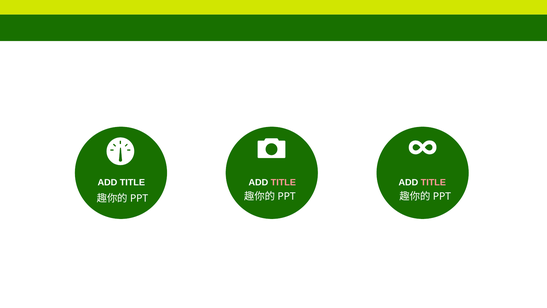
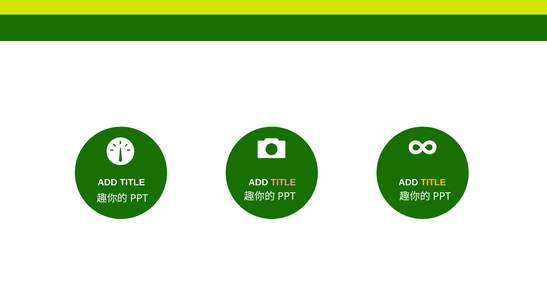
TITLE at (433, 182) colour: pink -> yellow
